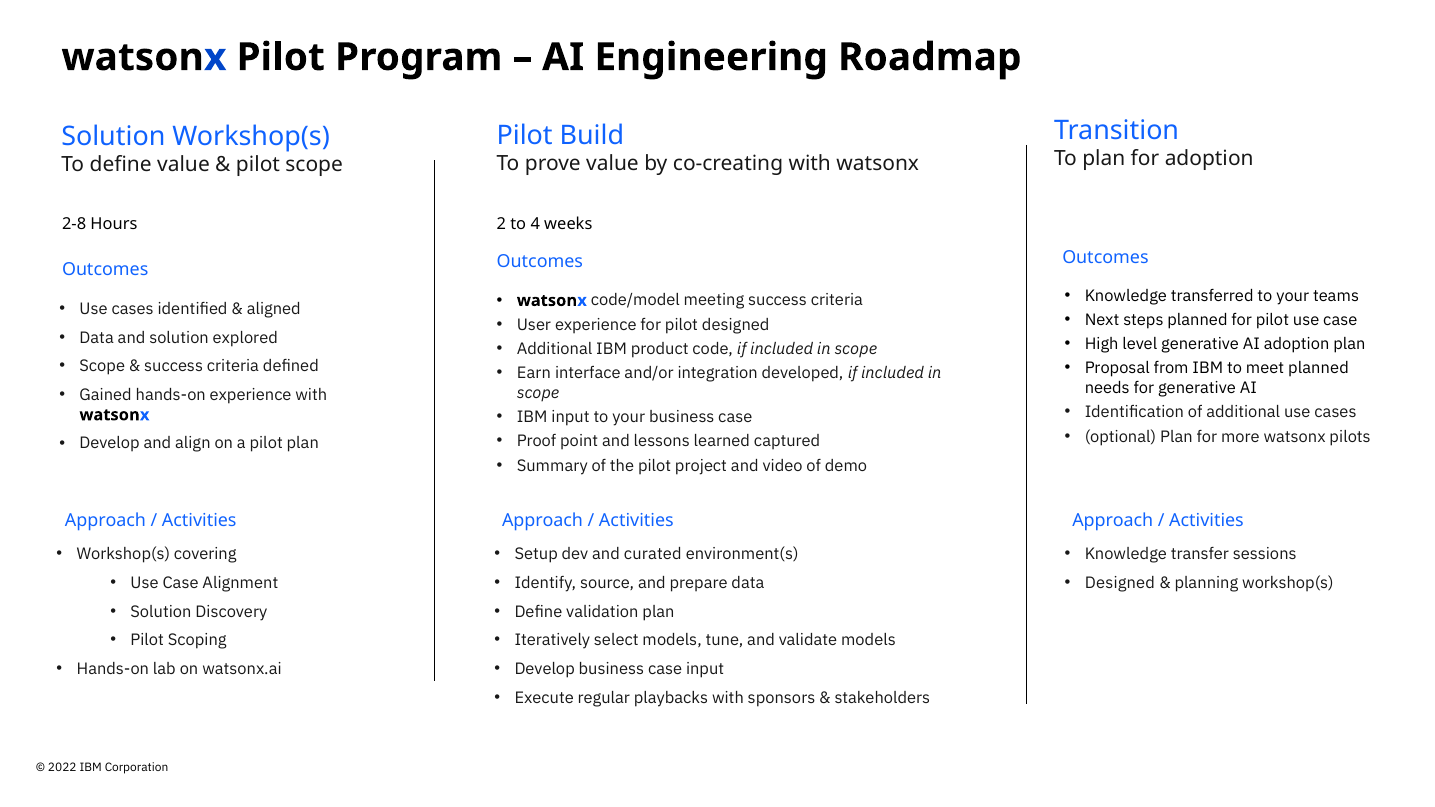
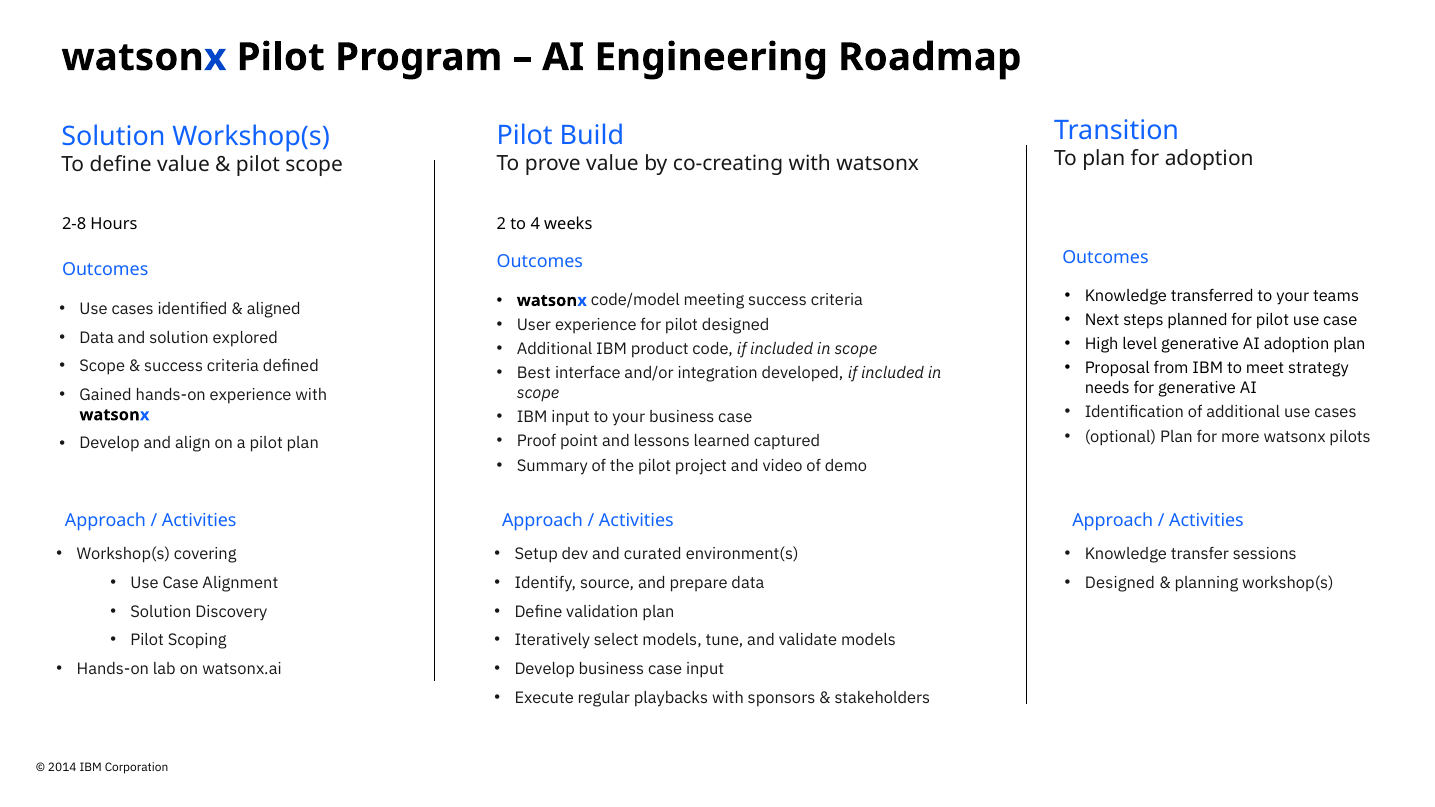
meet planned: planned -> strategy
Earn: Earn -> Best
2022: 2022 -> 2014
